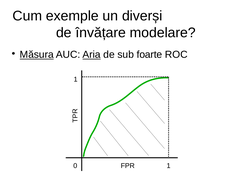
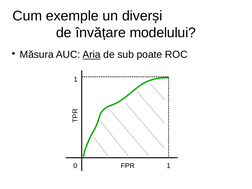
modelare: modelare -> modelului
Măsura underline: present -> none
foarte: foarte -> poate
